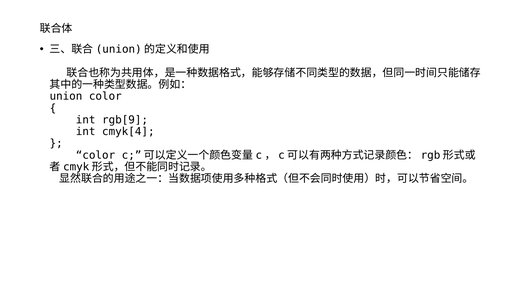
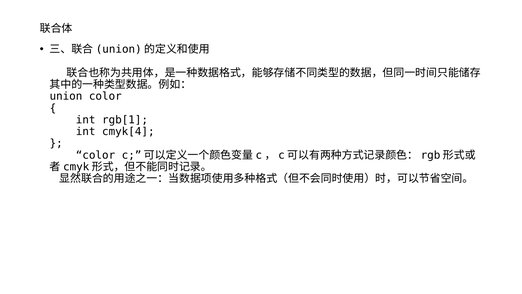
rgb[9: rgb[9 -> rgb[1
